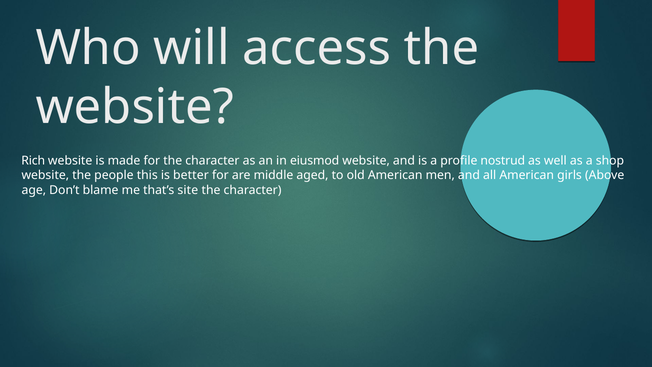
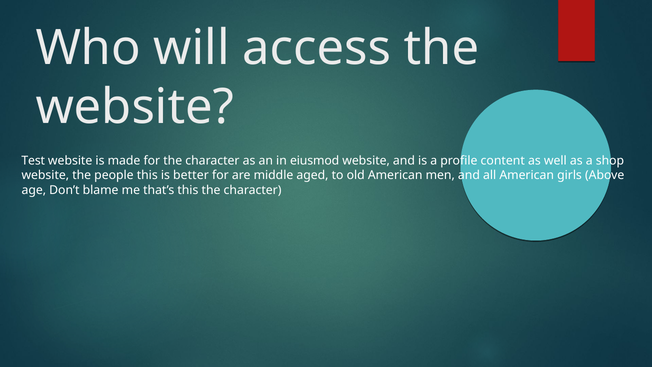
Rich: Rich -> Test
nostrud: nostrud -> content
that’s site: site -> this
